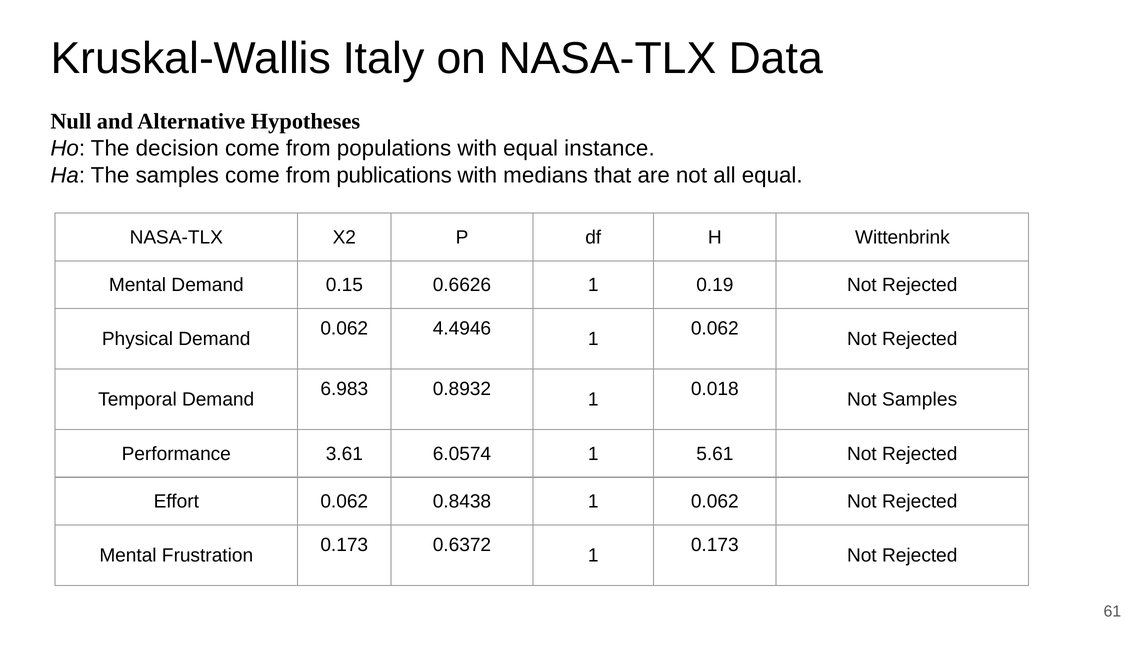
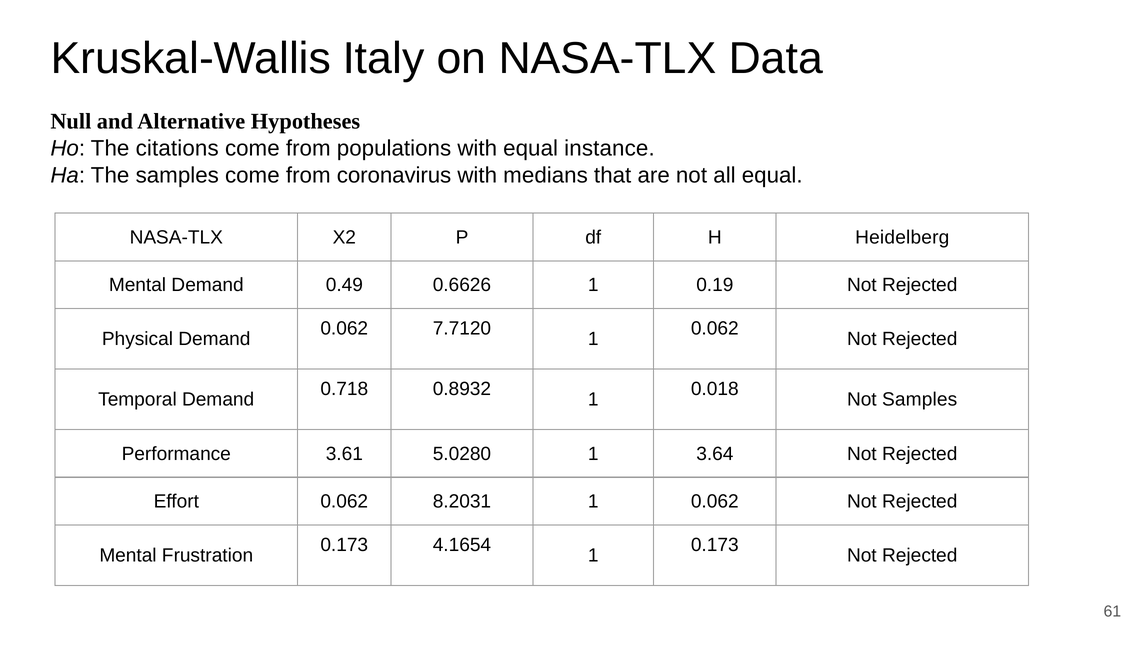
decision: decision -> citations
publications: publications -> coronavirus
Wittenbrink: Wittenbrink -> Heidelberg
0.15: 0.15 -> 0.49
4.4946: 4.4946 -> 7.7120
6.983: 6.983 -> 0.718
6.0574: 6.0574 -> 5.0280
5.61: 5.61 -> 3.64
0.8438: 0.8438 -> 8.2031
0.6372: 0.6372 -> 4.1654
